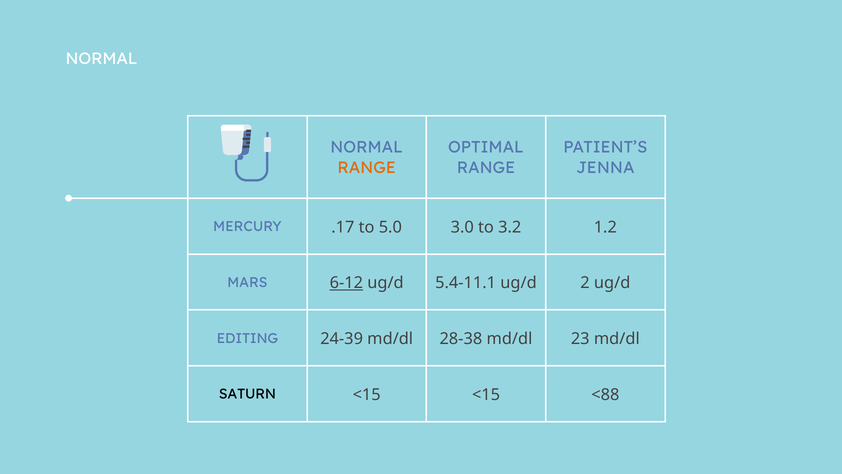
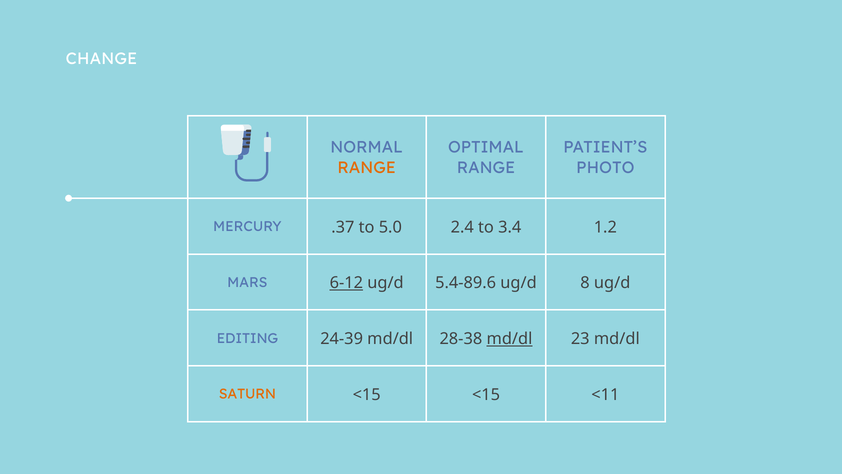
NORMAL at (102, 59): NORMAL -> CHANGE
JENNA: JENNA -> PHOTO
.17: .17 -> .37
3.0: 3.0 -> 2.4
3.2: 3.2 -> 3.4
5.4-11.1: 5.4-11.1 -> 5.4-89.6
2: 2 -> 8
md/dl at (509, 339) underline: none -> present
SATURN colour: black -> orange
<88: <88 -> <11
